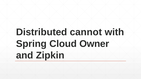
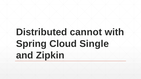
Owner: Owner -> Single
